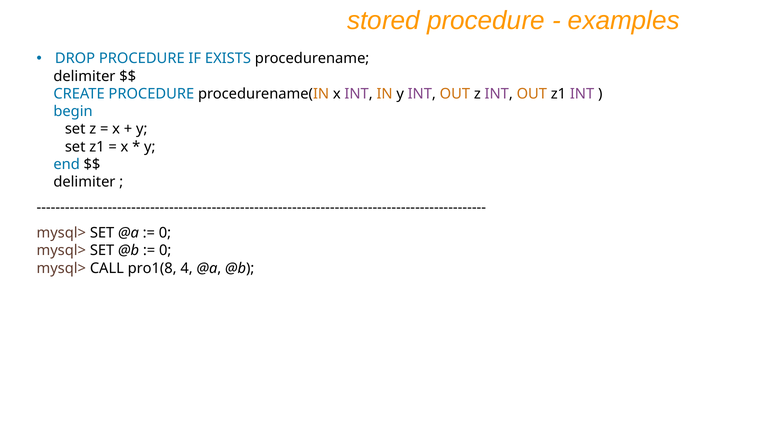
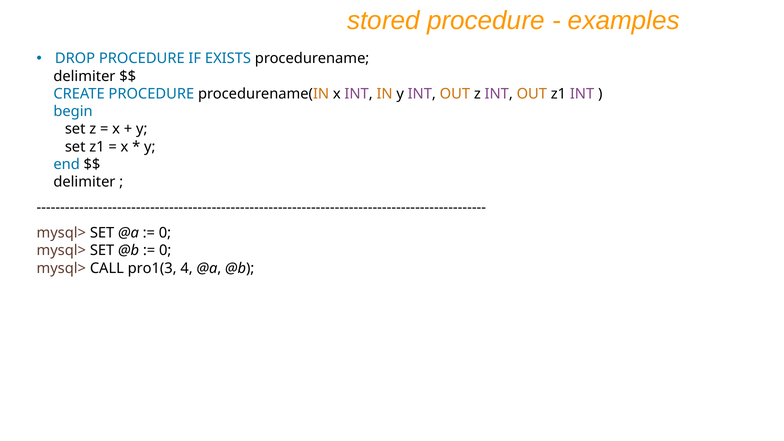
pro1(8: pro1(8 -> pro1(3
